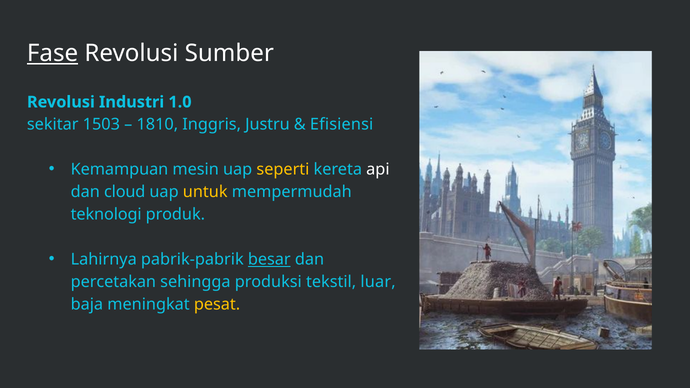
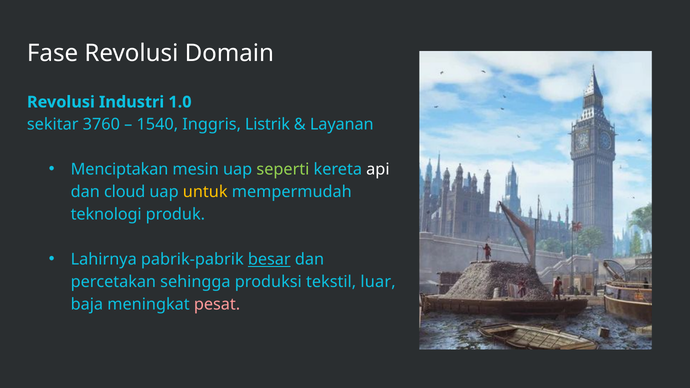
Fase underline: present -> none
Sumber: Sumber -> Domain
1503: 1503 -> 3760
1810: 1810 -> 1540
Justru: Justru -> Listrik
Efisiensi: Efisiensi -> Layanan
Kemampuan: Kemampuan -> Menciptakan
seperti colour: yellow -> light green
pesat colour: yellow -> pink
